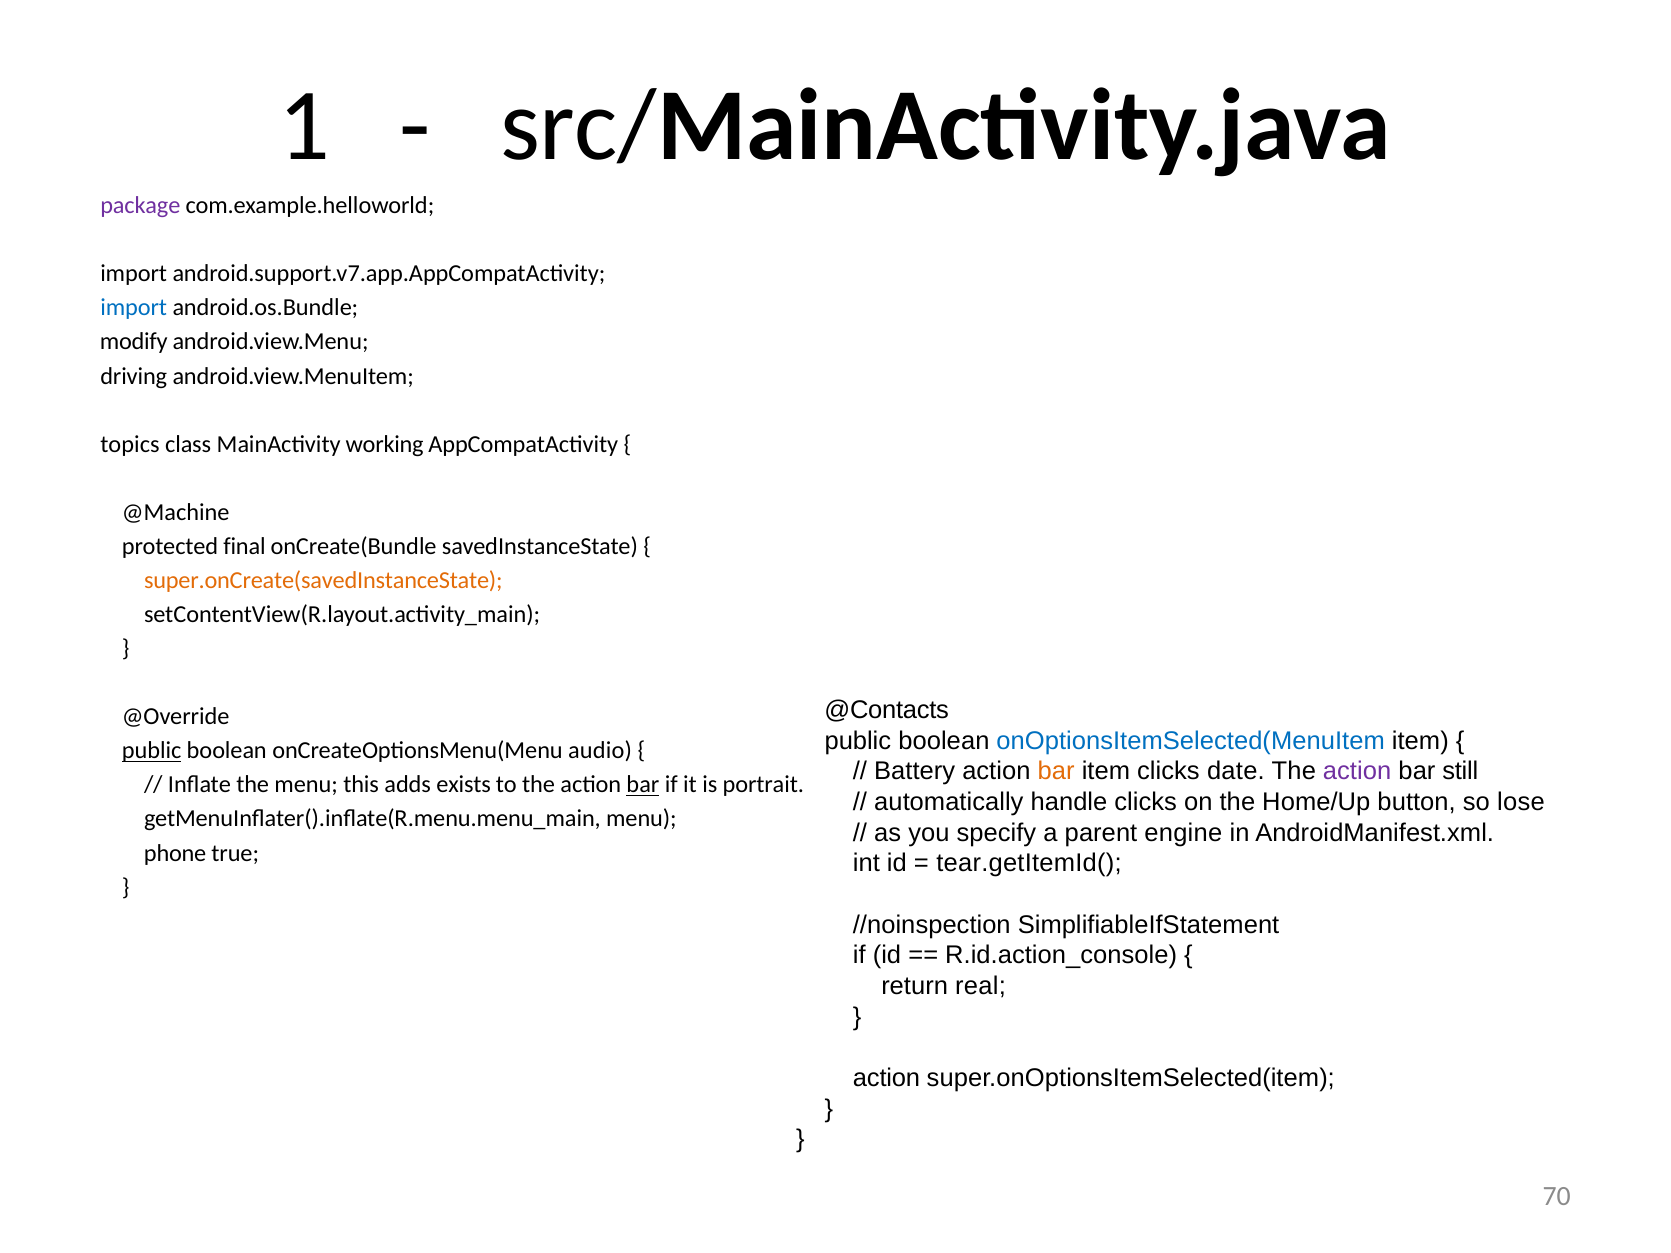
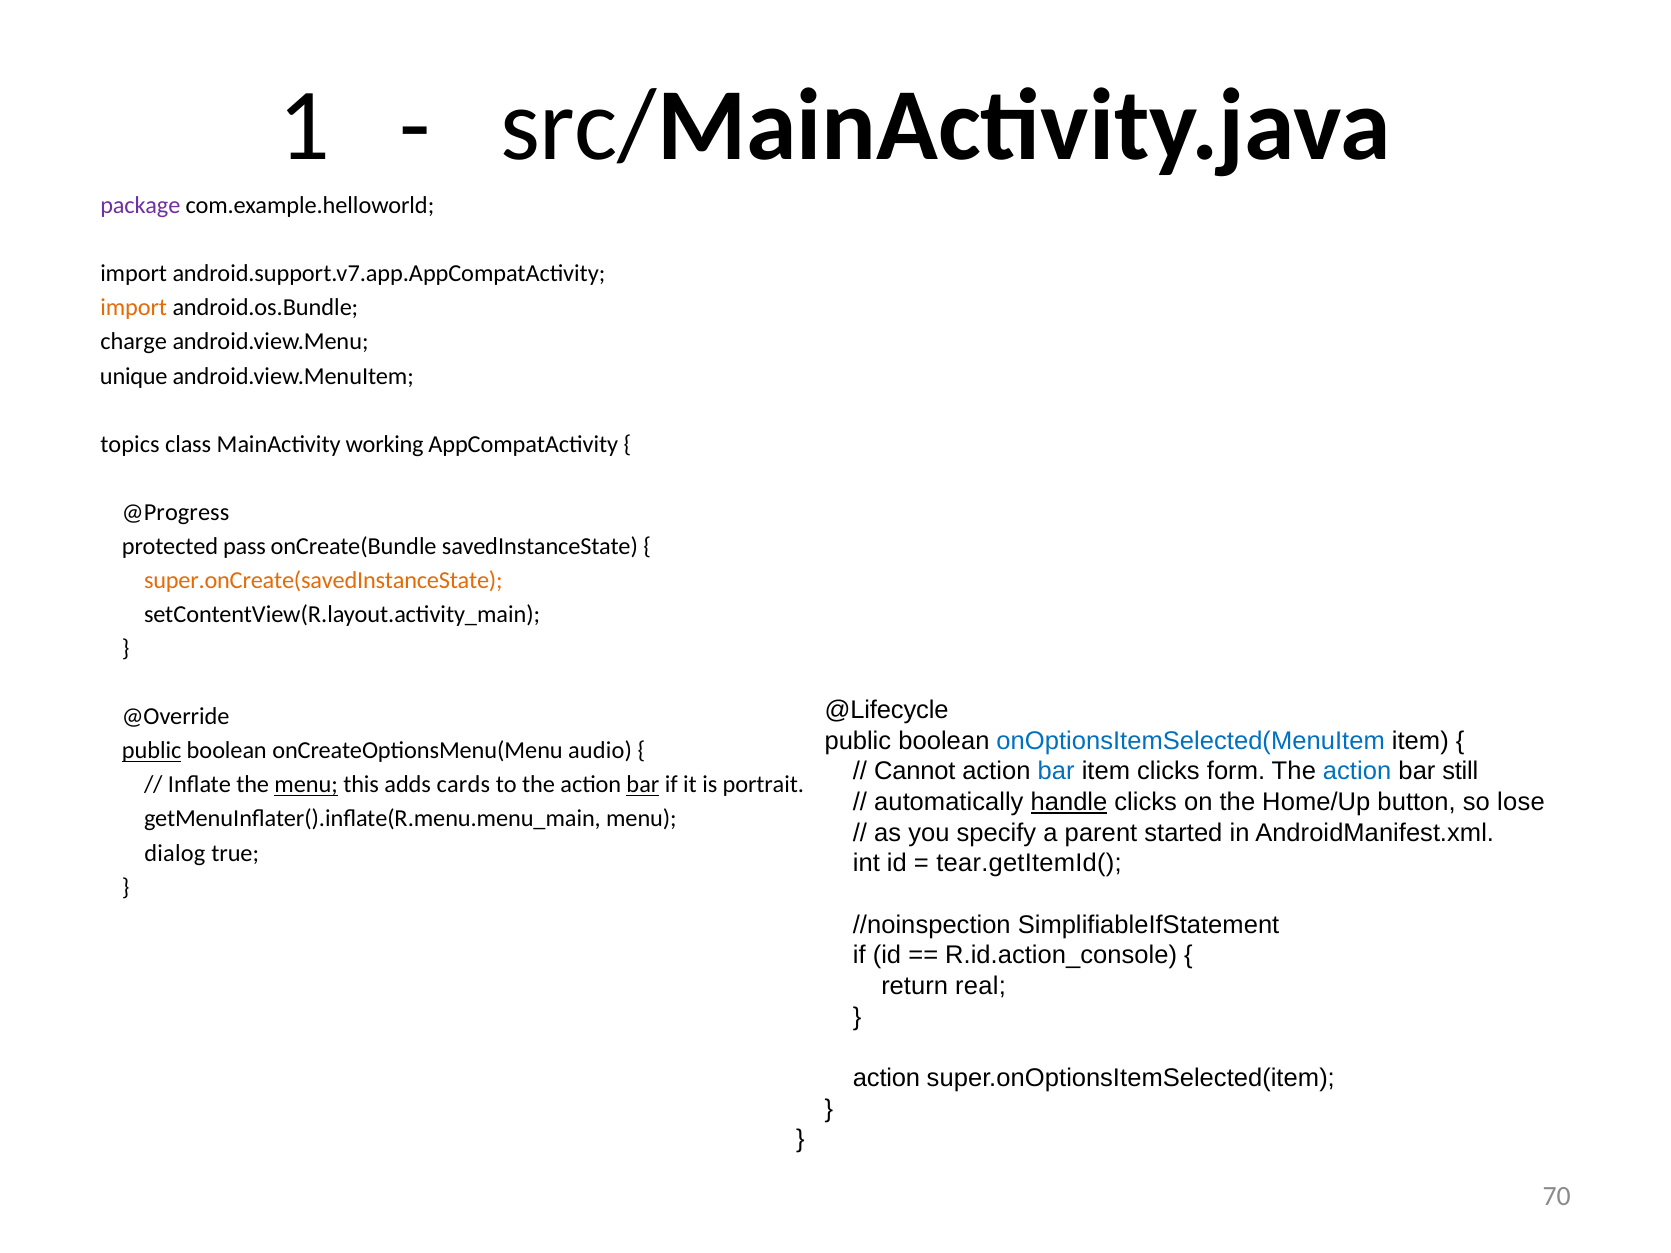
import at (134, 308) colour: blue -> orange
modify: modify -> charge
driving: driving -> unique
@Machine: @Machine -> @Progress
final: final -> pass
@Contacts: @Contacts -> @Lifecycle
Battery: Battery -> Cannot
bar at (1056, 772) colour: orange -> blue
date: date -> form
action at (1357, 772) colour: purple -> blue
menu at (306, 785) underline: none -> present
exists: exists -> cards
handle underline: none -> present
engine: engine -> started
phone: phone -> dialog
